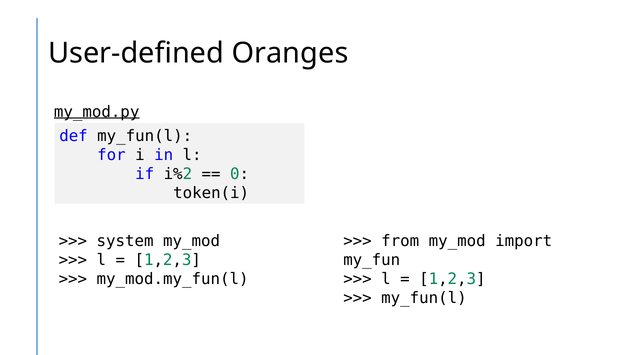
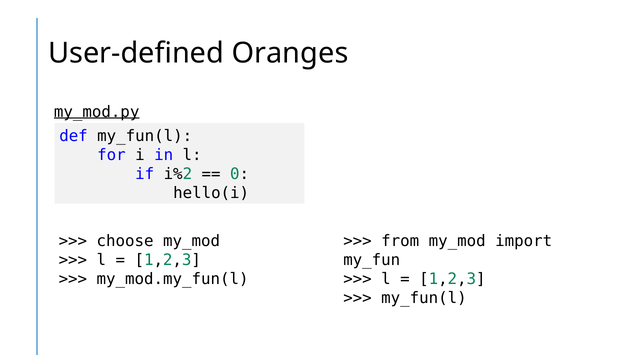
token(i: token(i -> hello(i
system: system -> choose
